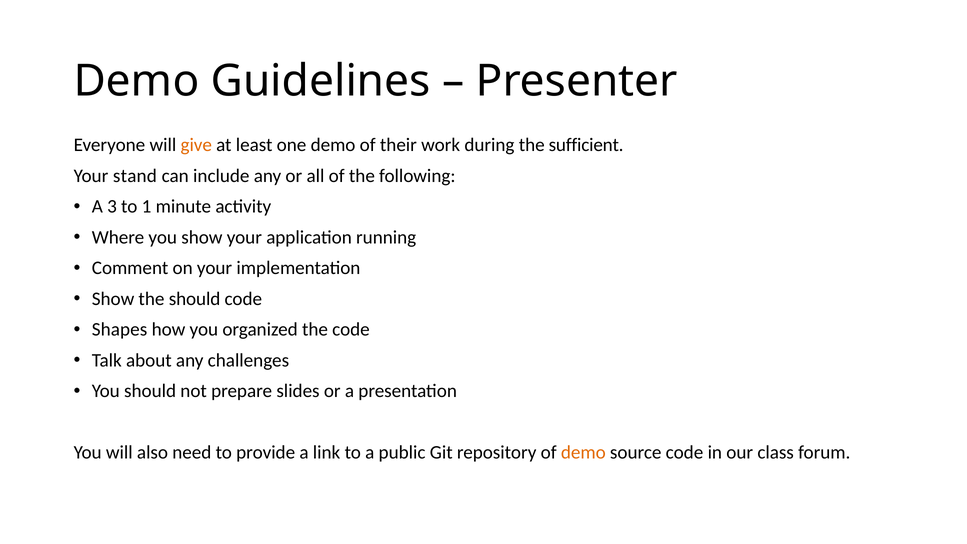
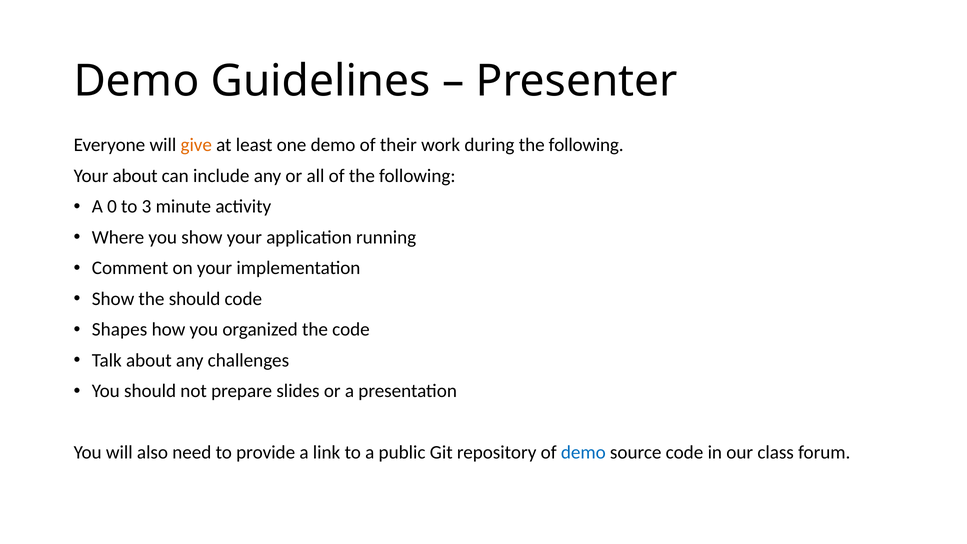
during the sufficient: sufficient -> following
Your stand: stand -> about
3: 3 -> 0
1: 1 -> 3
demo at (583, 453) colour: orange -> blue
